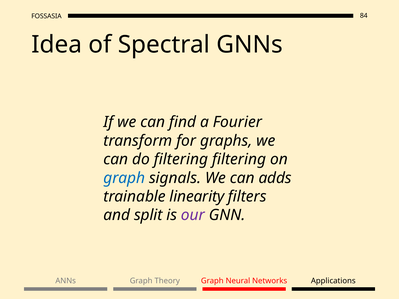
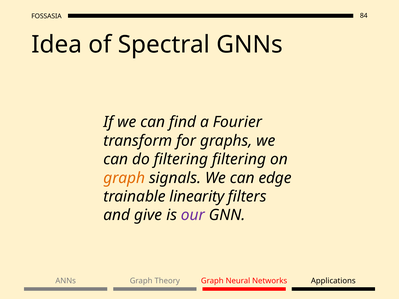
graph at (124, 178) colour: blue -> orange
adds: adds -> edge
split: split -> give
